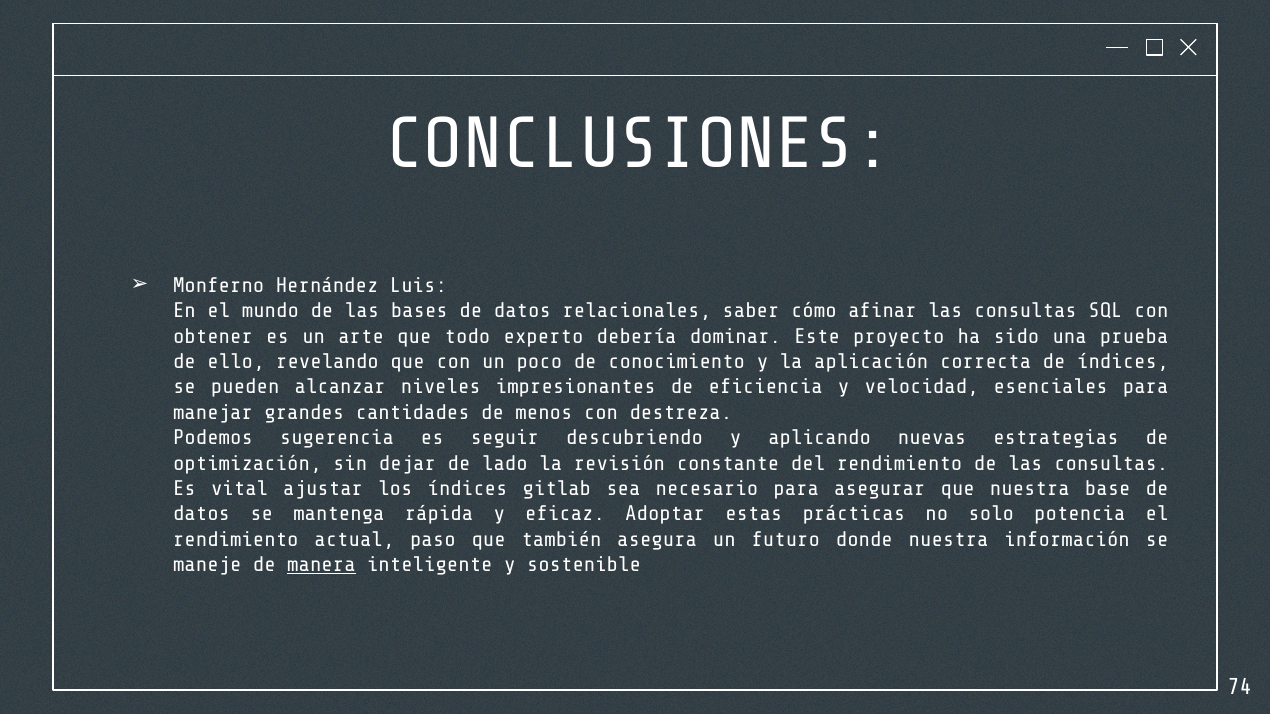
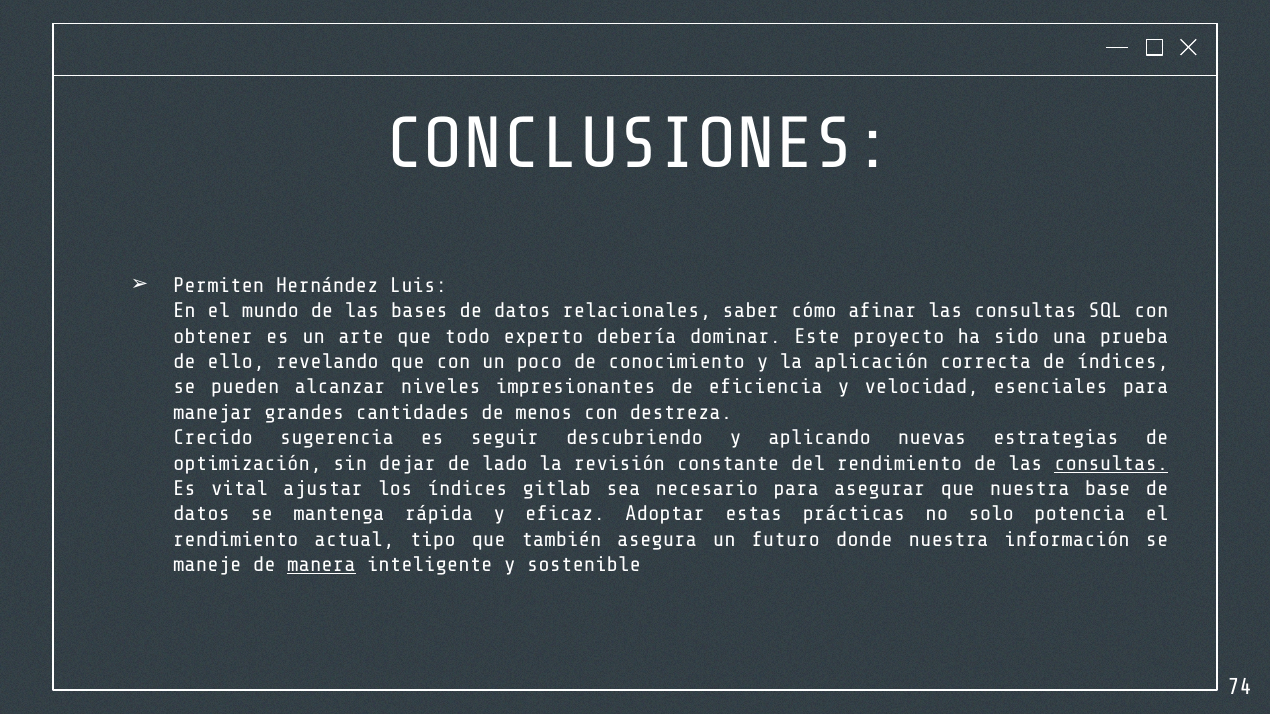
Monferno: Monferno -> Permiten
Podemos: Podemos -> Crecido
consultas at (1111, 463) underline: none -> present
paso: paso -> tipo
